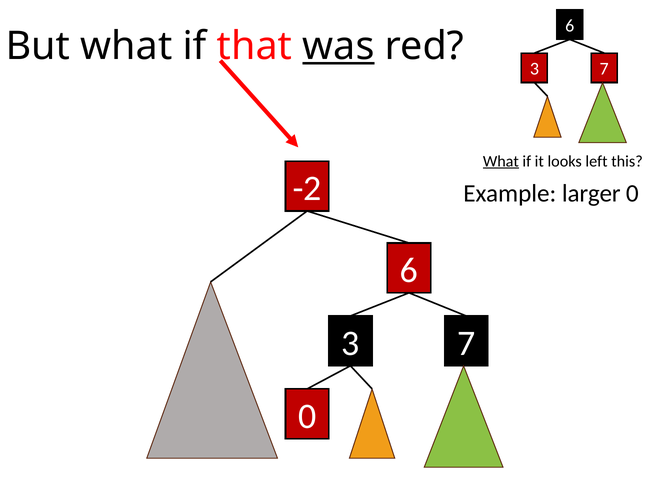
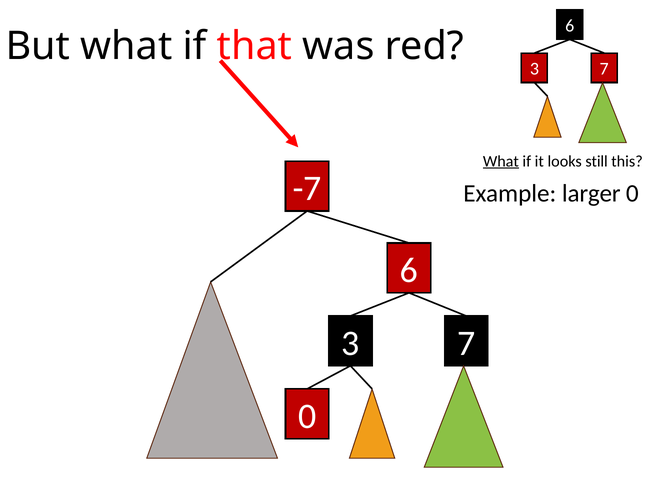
was underline: present -> none
left: left -> still
-2: -2 -> -7
